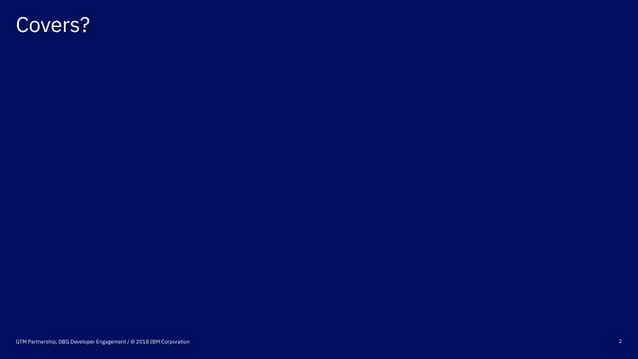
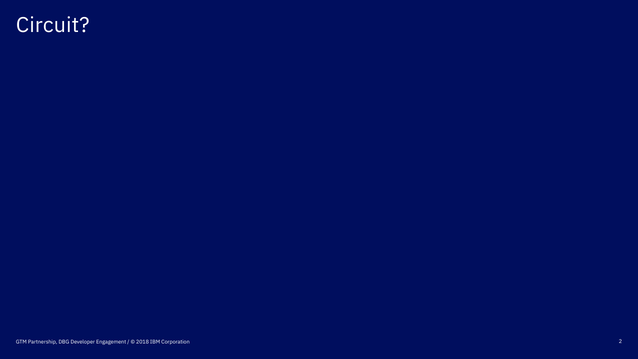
Covers: Covers -> Circuit
